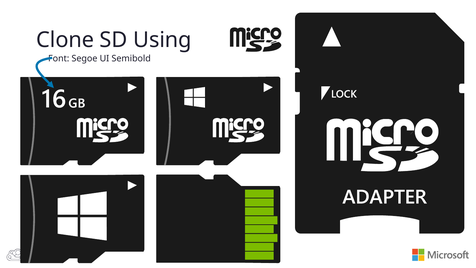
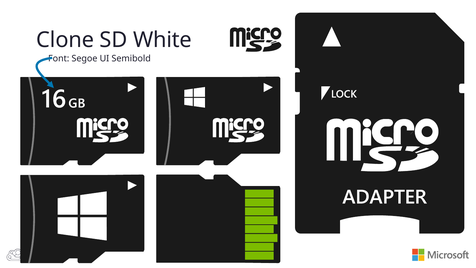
Using: Using -> White
